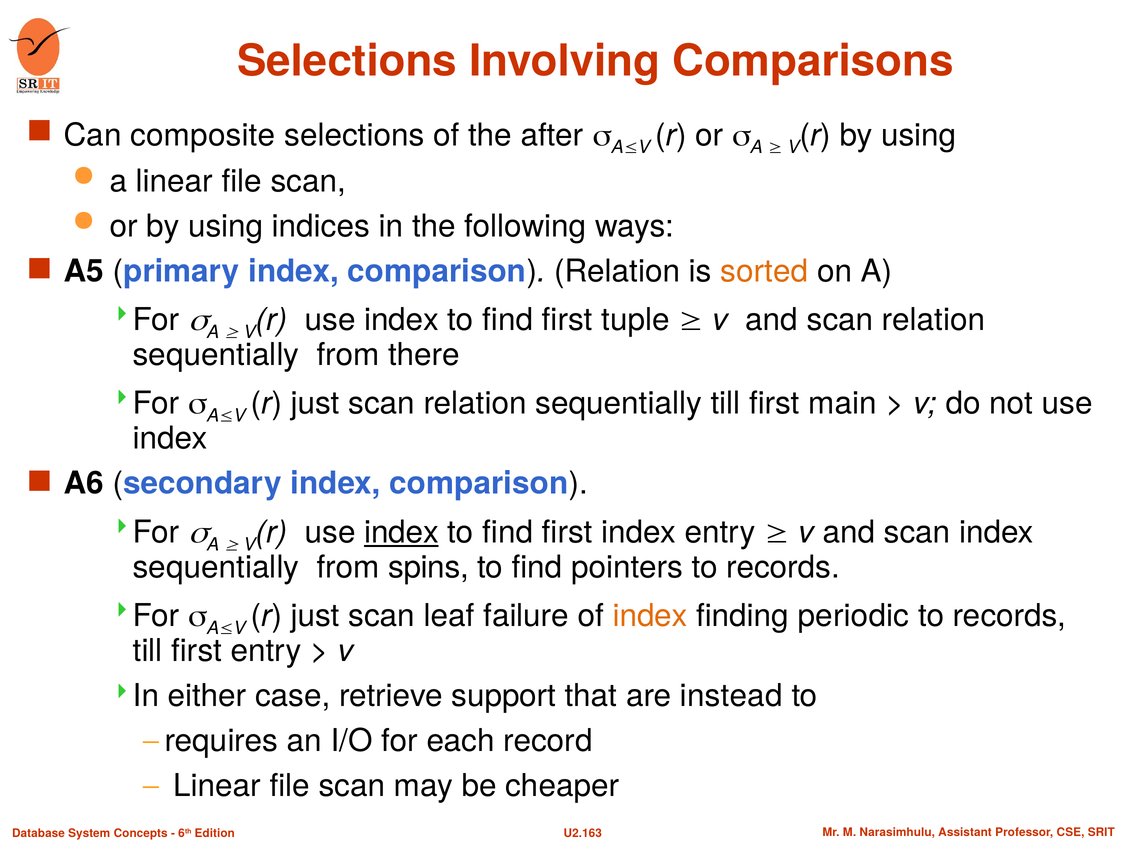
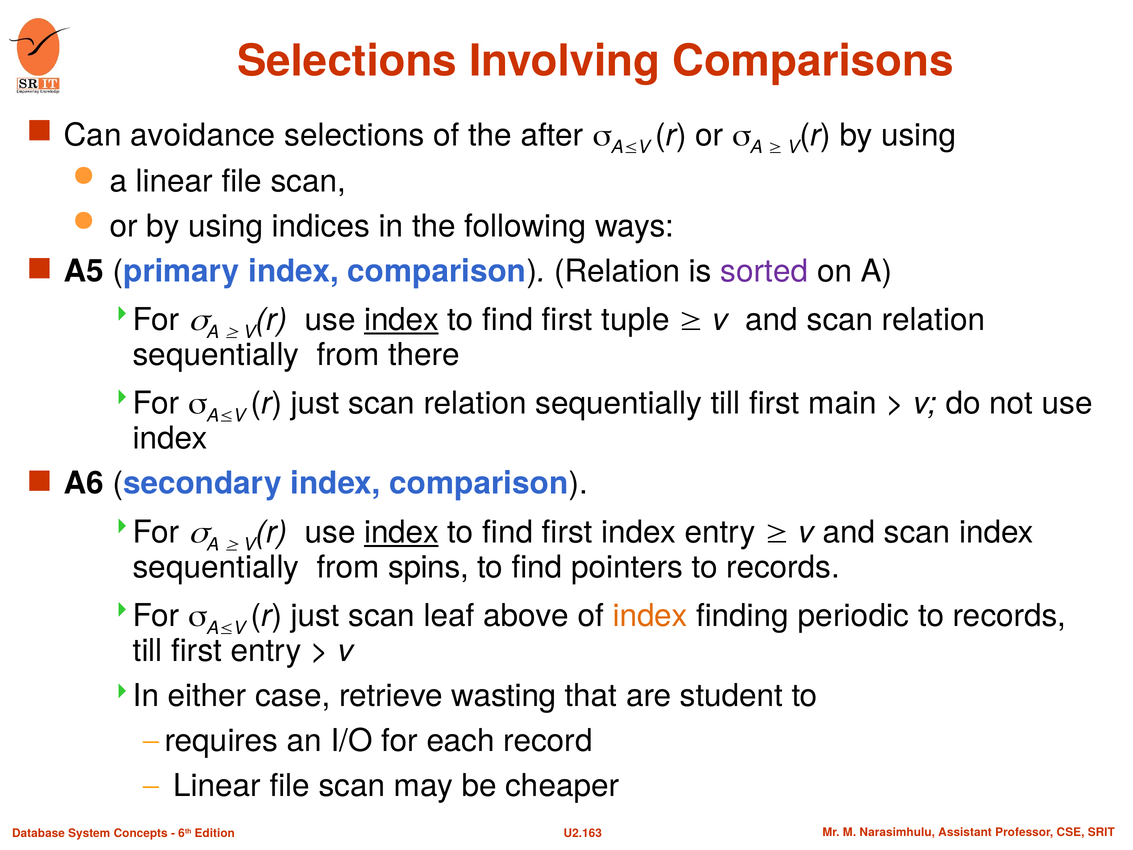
composite: composite -> avoidance
sorted colour: orange -> purple
index at (402, 320) underline: none -> present
failure: failure -> above
support: support -> wasting
instead: instead -> student
